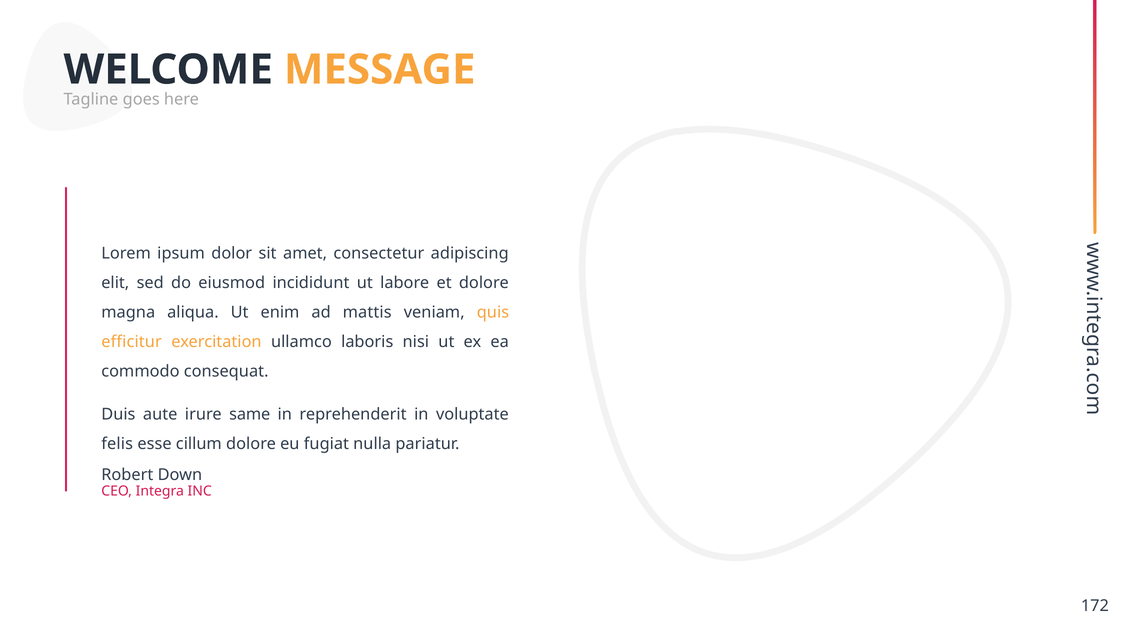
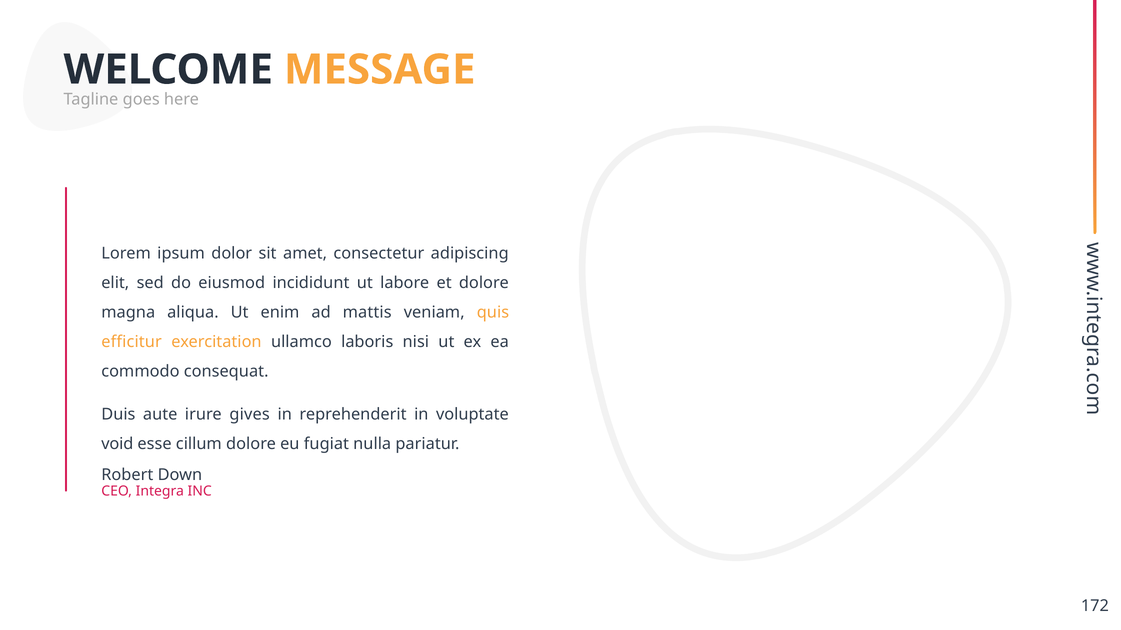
same: same -> gives
felis: felis -> void
